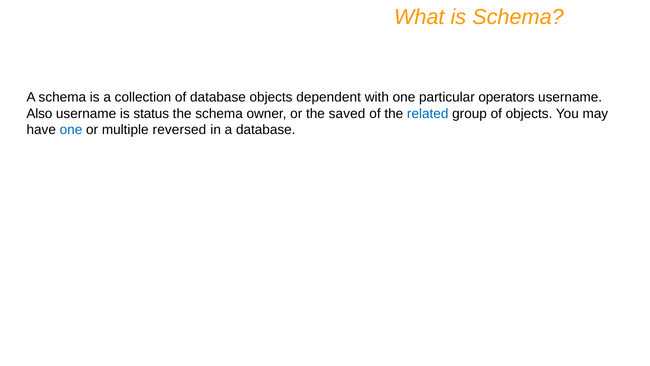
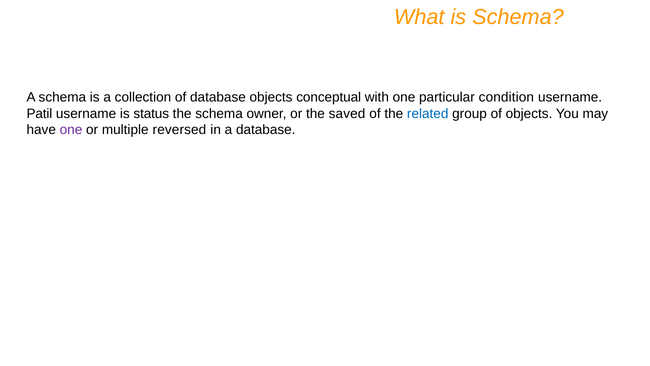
dependent: dependent -> conceptual
operators: operators -> condition
Also: Also -> Patil
one at (71, 130) colour: blue -> purple
